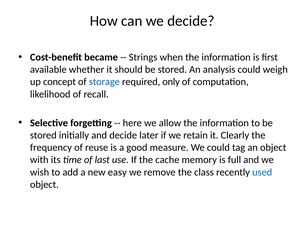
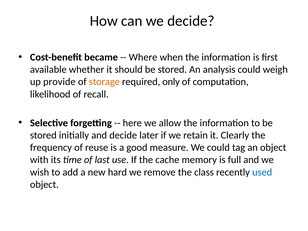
Strings: Strings -> Where
concept: concept -> provide
storage colour: blue -> orange
easy: easy -> hard
